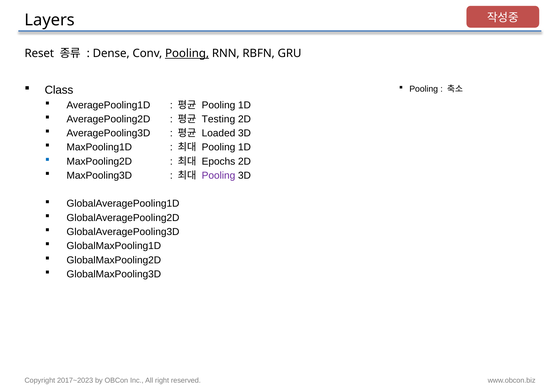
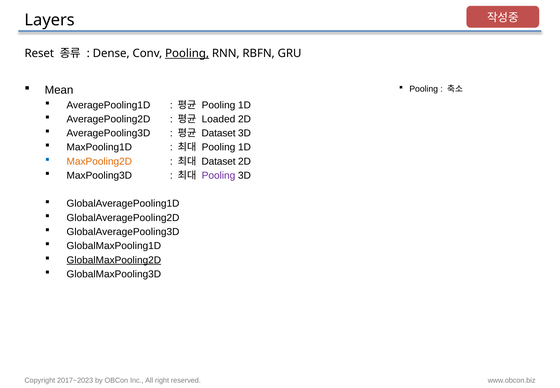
Class: Class -> Mean
Testing: Testing -> Loaded
Loaded at (218, 133): Loaded -> Dataset
MaxPooling2D colour: black -> orange
Epochs at (218, 161): Epochs -> Dataset
GlobalMaxPooling2D underline: none -> present
